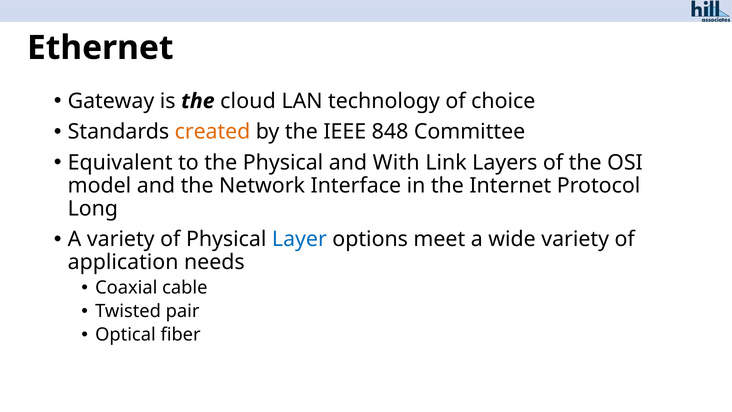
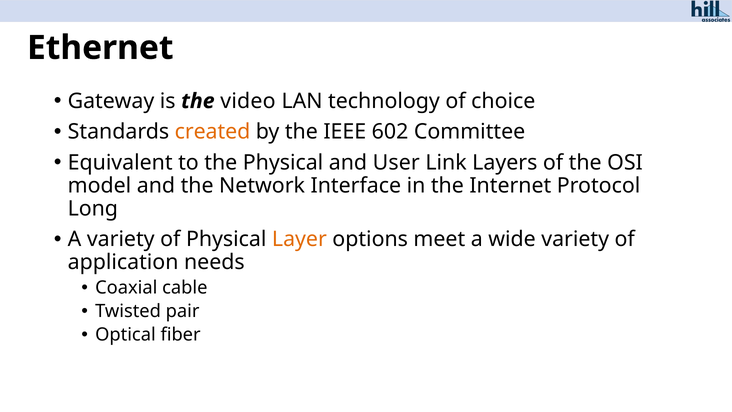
cloud: cloud -> video
848: 848 -> 602
With: With -> User
Layer colour: blue -> orange
